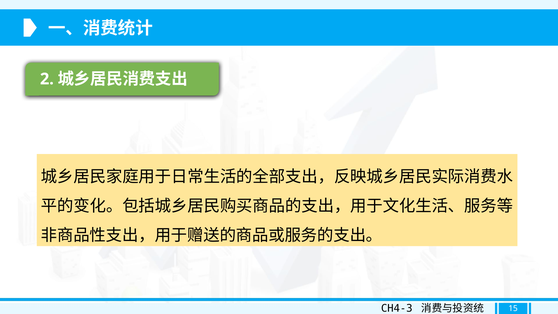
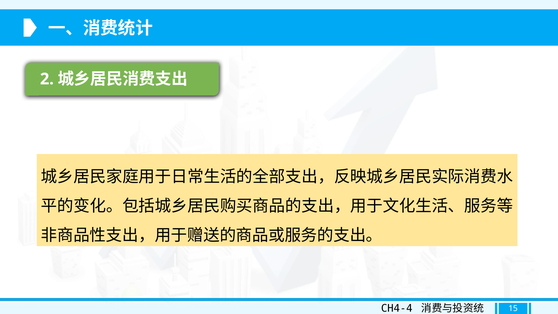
CH4-3: CH4-3 -> CH4-4
